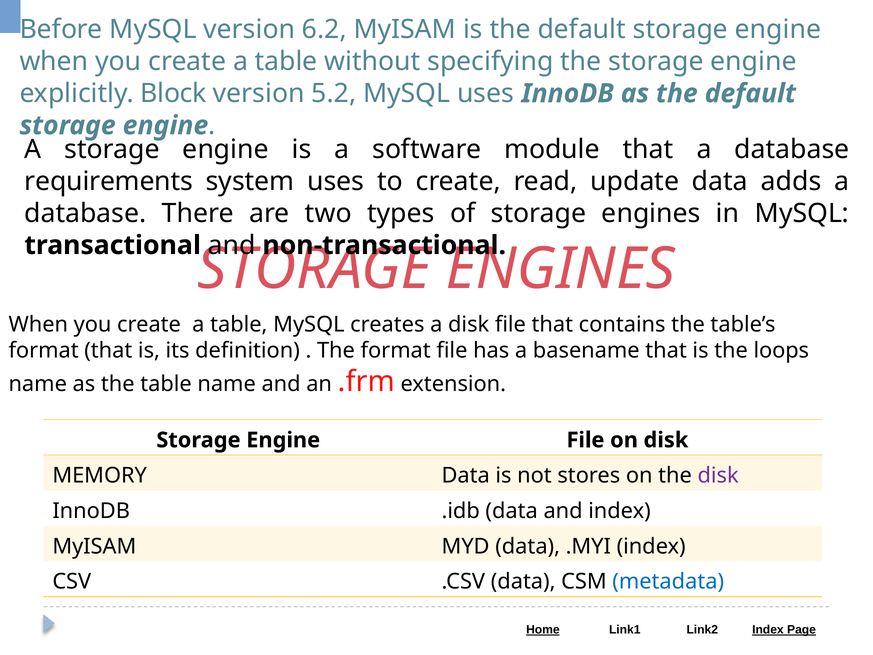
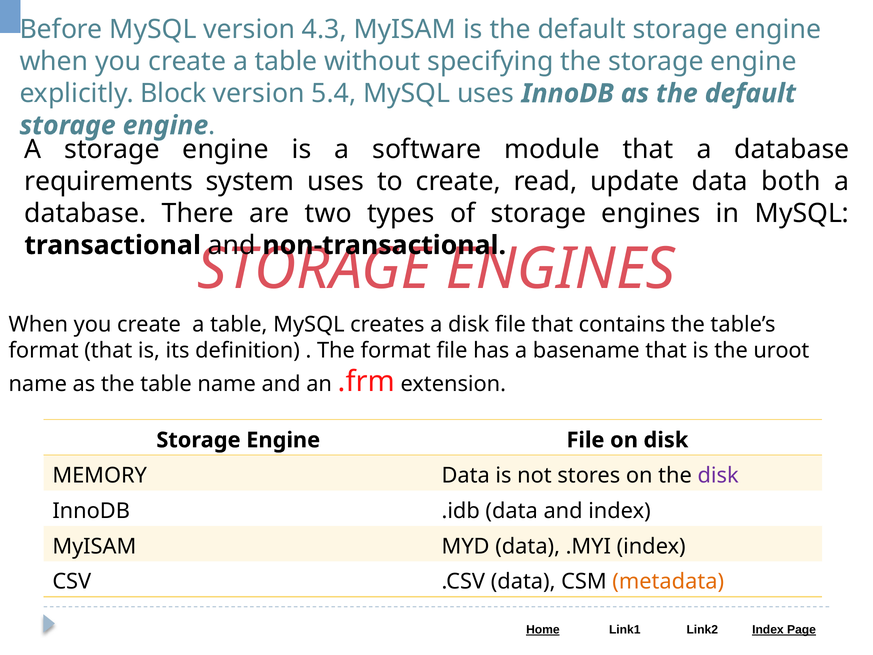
6.2: 6.2 -> 4.3
5.2: 5.2 -> 5.4
adds: adds -> both
loops: loops -> uroot
metadata colour: blue -> orange
